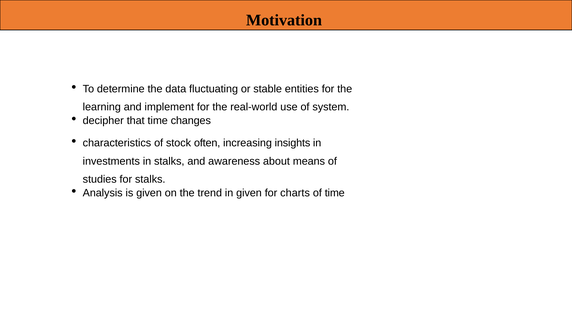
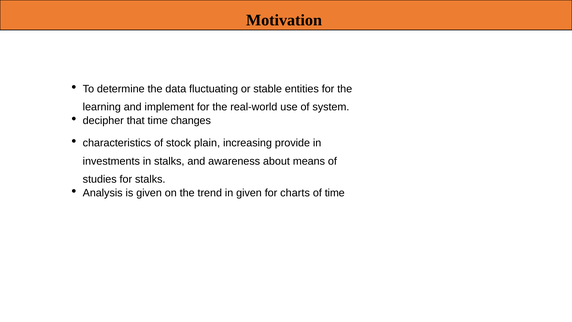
often: often -> plain
insights: insights -> provide
